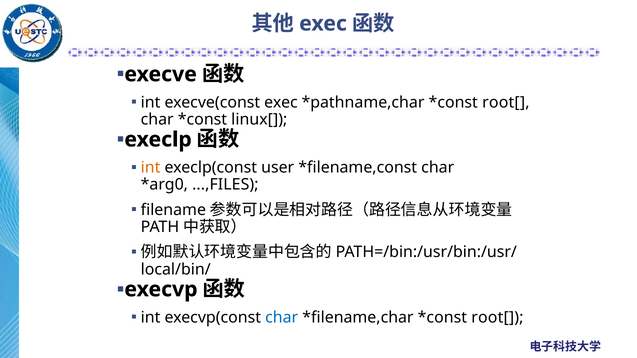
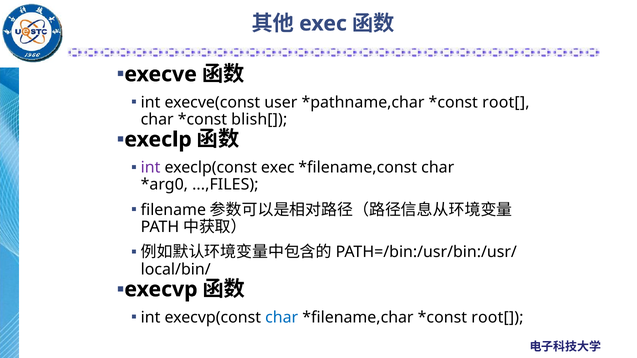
execve(const exec: exec -> user
linux[: linux[ -> blish[
int at (151, 168) colour: orange -> purple
execlp(const user: user -> exec
